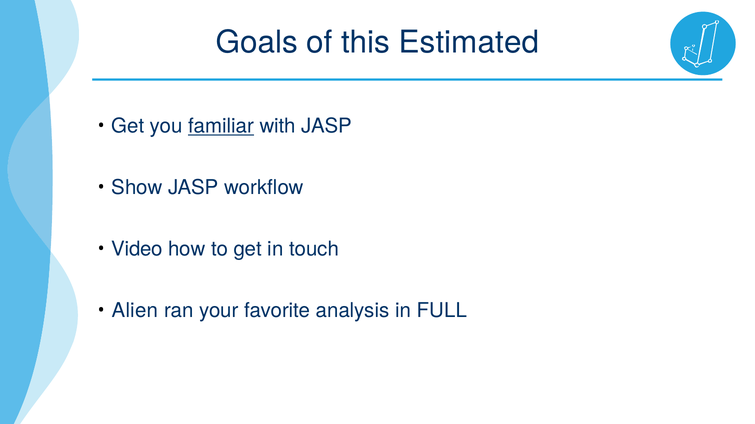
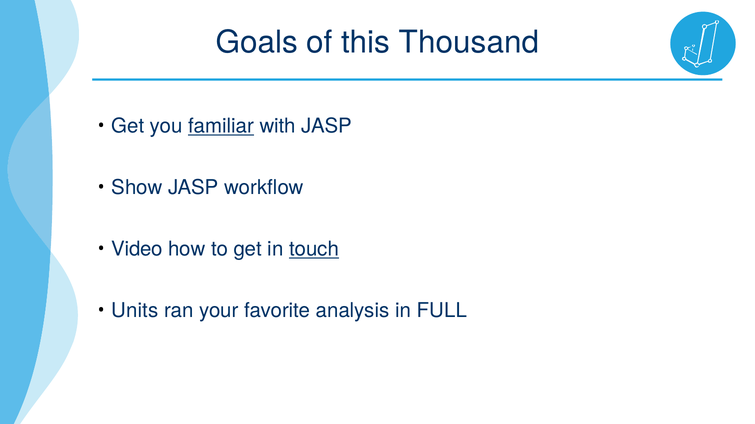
Estimated: Estimated -> Thousand
touch underline: none -> present
Alien: Alien -> Units
